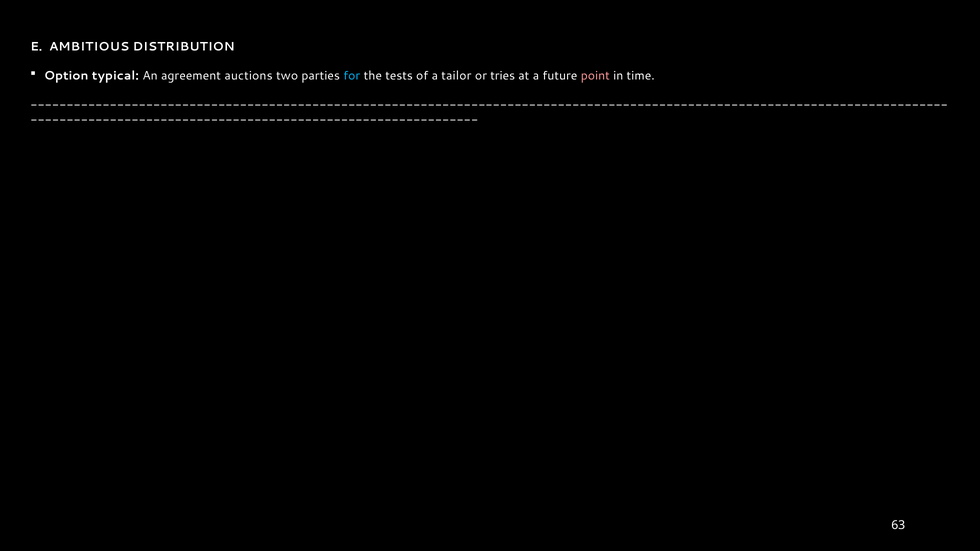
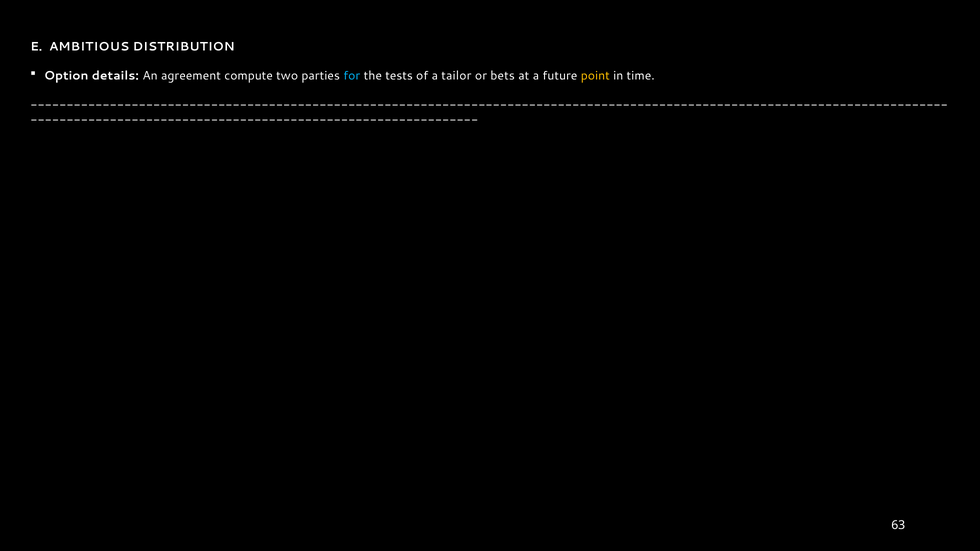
typical: typical -> details
auctions: auctions -> compute
tries: tries -> bets
point colour: pink -> yellow
